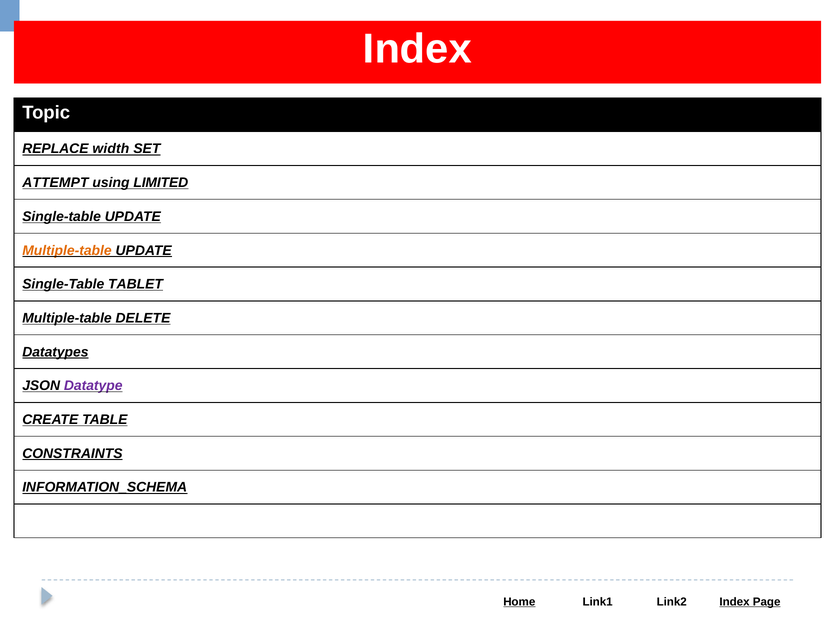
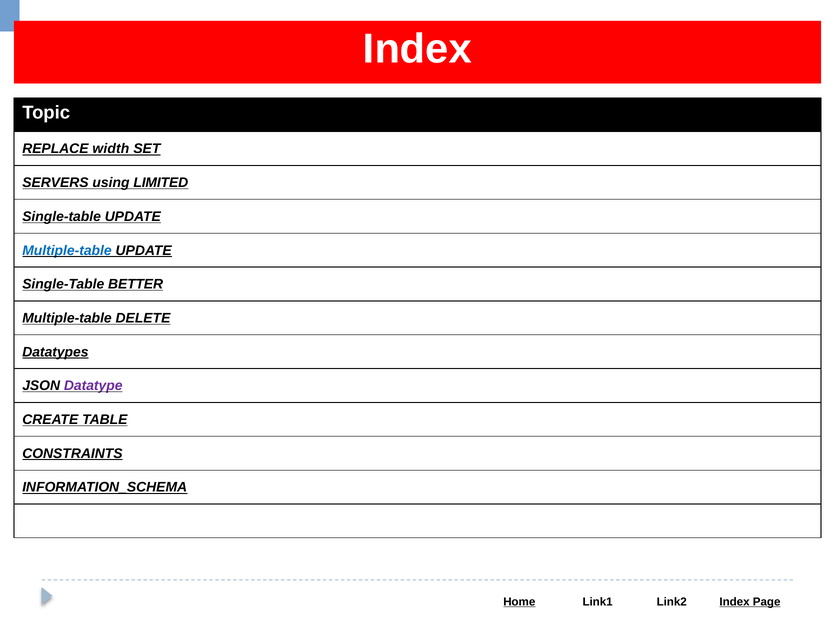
ATTEMPT: ATTEMPT -> SERVERS
Multiple-table at (67, 251) colour: orange -> blue
TABLET: TABLET -> BETTER
